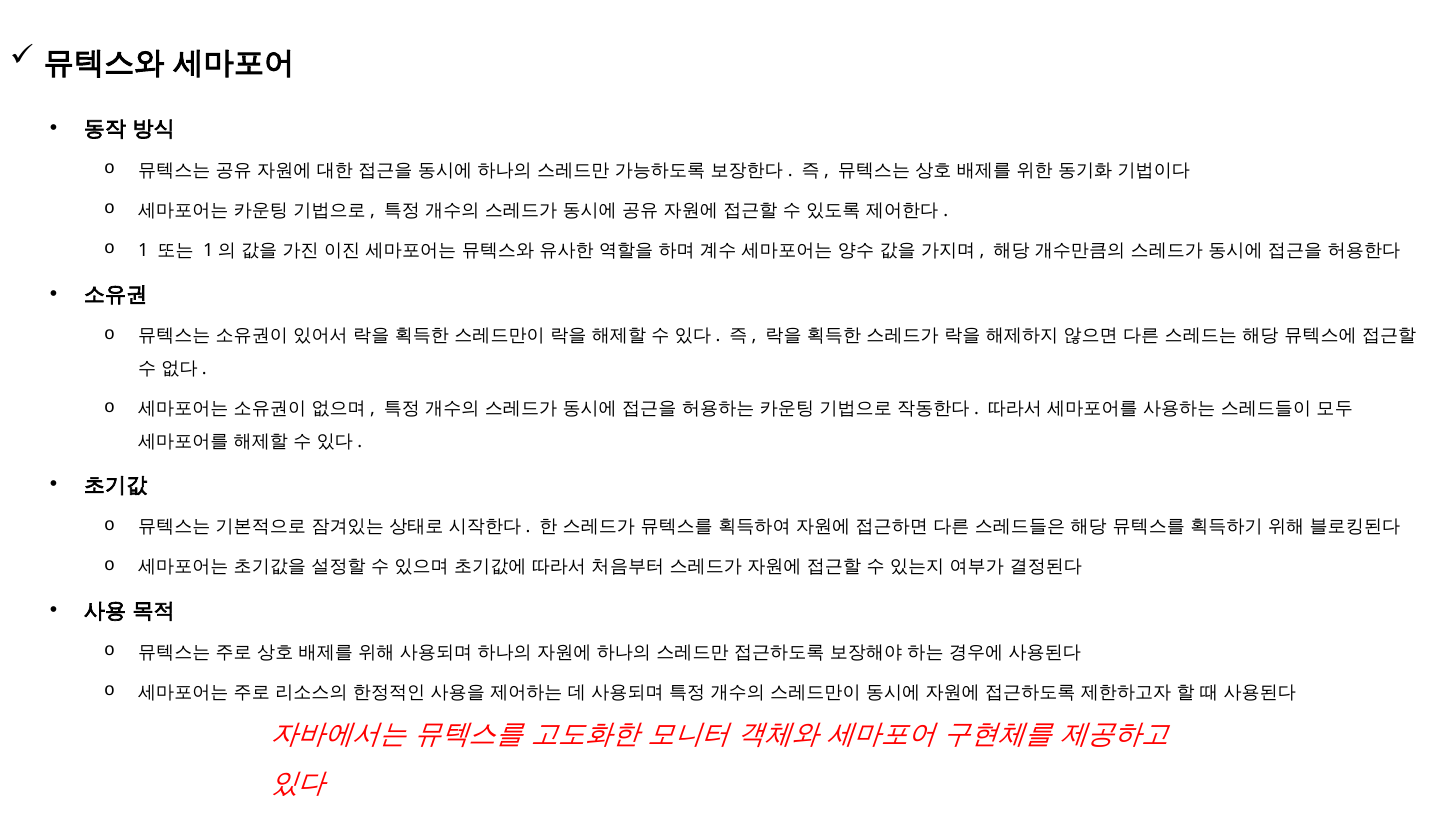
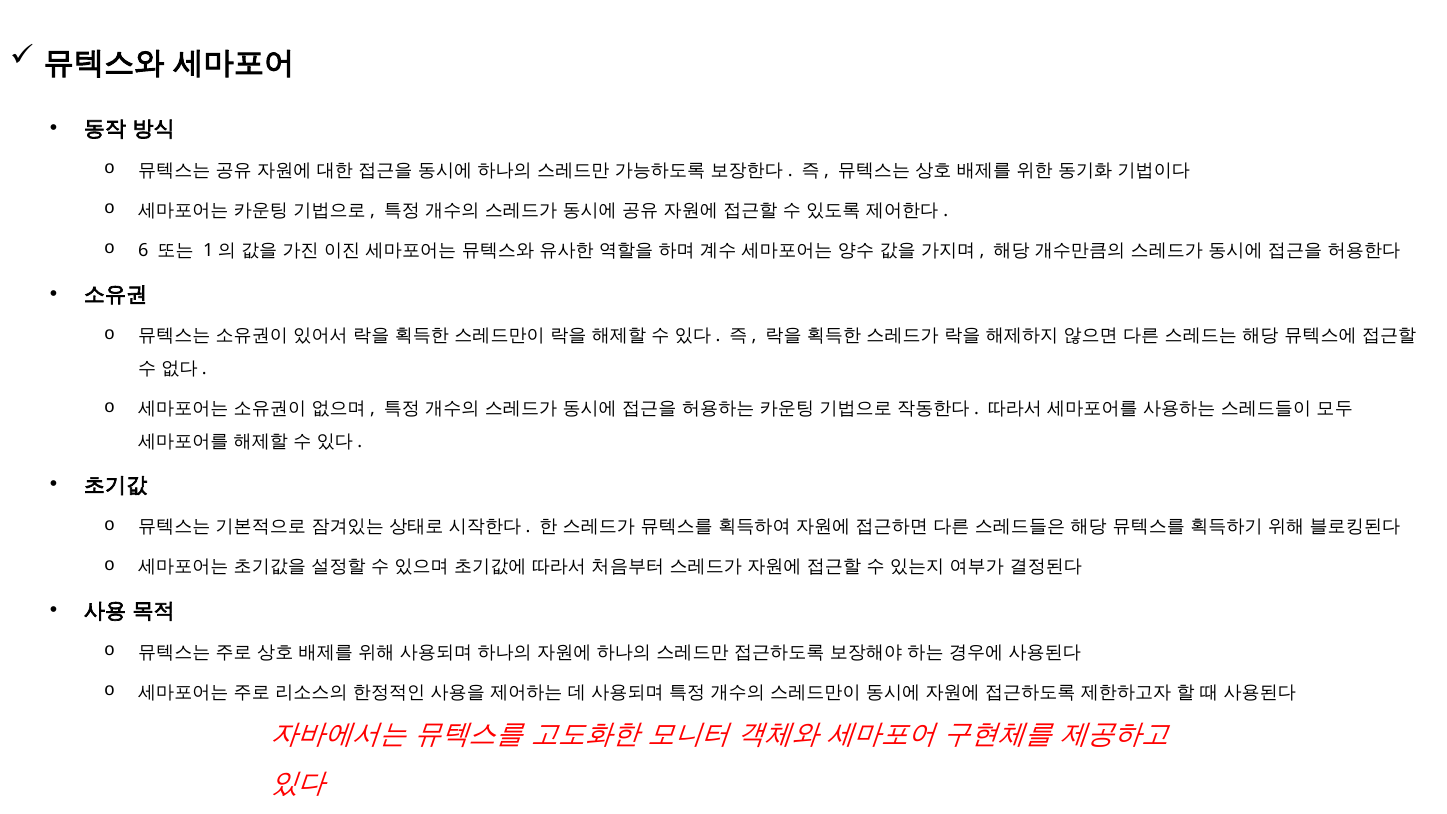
1: 1 -> 6
